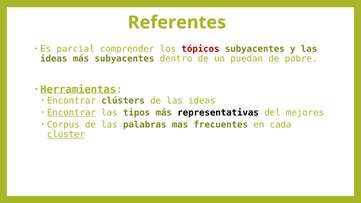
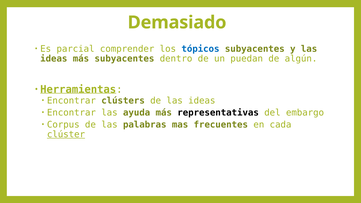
Referentes: Referentes -> Demasiado
tópicos colour: red -> blue
pobre: pobre -> algún
Encontrar at (71, 113) underline: present -> none
tipos: tipos -> ayuda
mejores: mejores -> embargo
